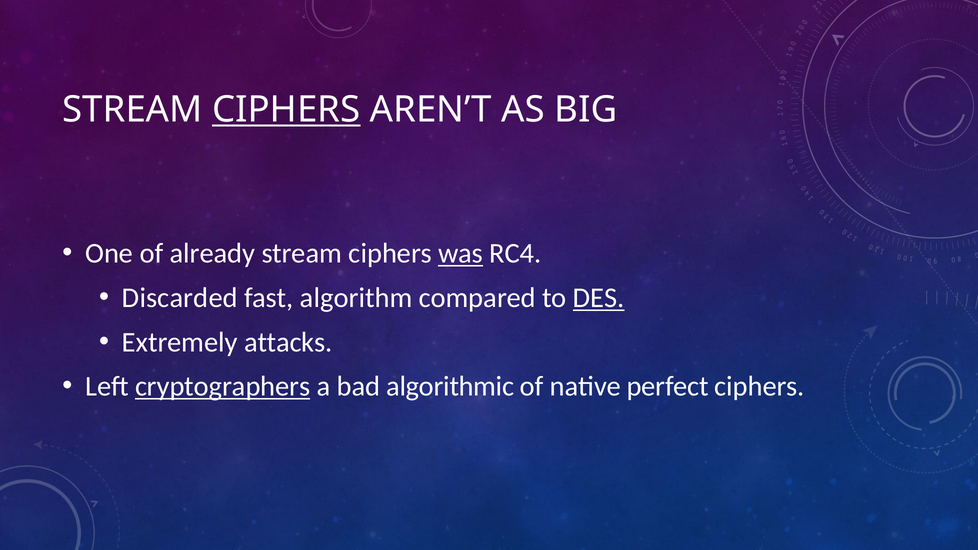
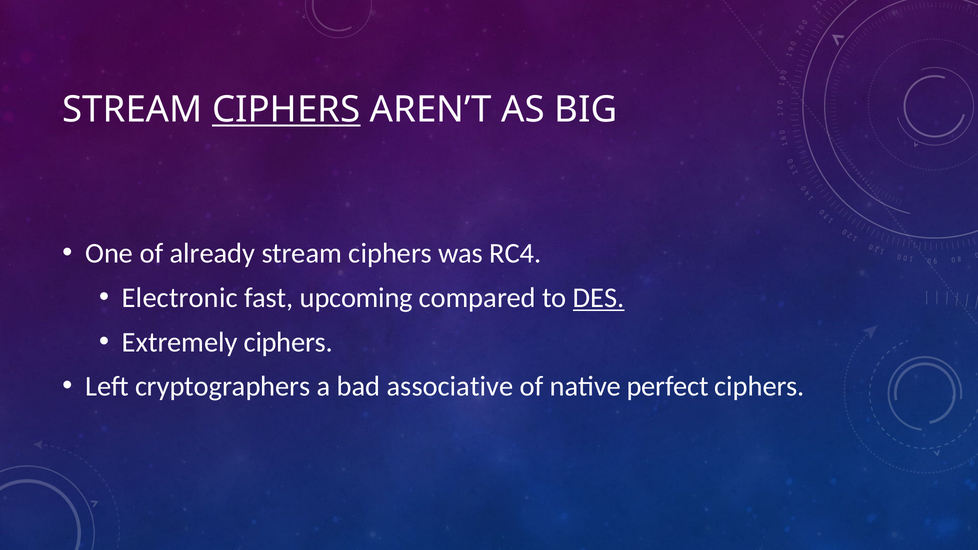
was underline: present -> none
Discarded: Discarded -> Electronic
algorithm: algorithm -> upcoming
Extremely attacks: attacks -> ciphers
cryptographers underline: present -> none
algorithmic: algorithmic -> associative
